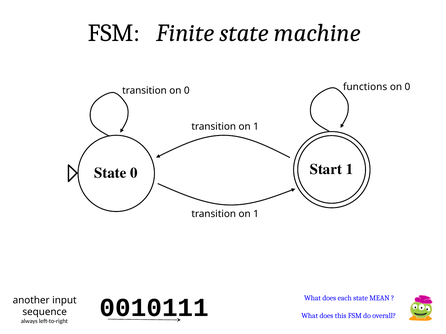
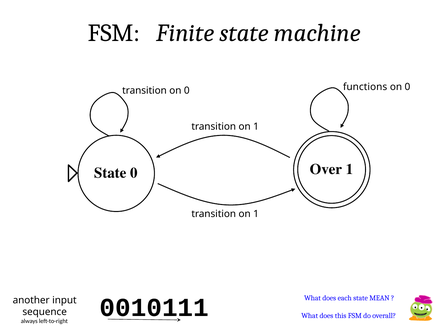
Start: Start -> Over
